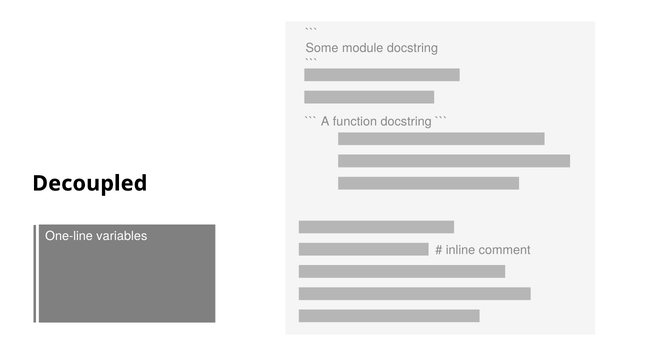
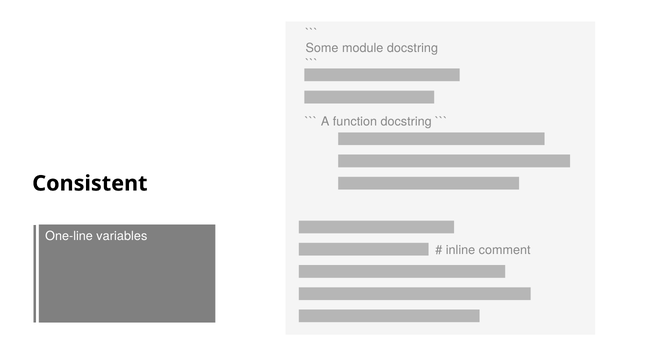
Decoupled: Decoupled -> Consistent
